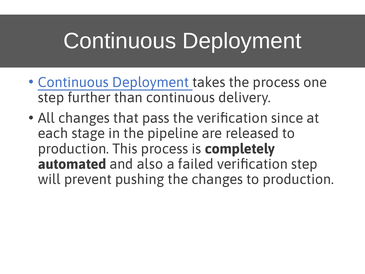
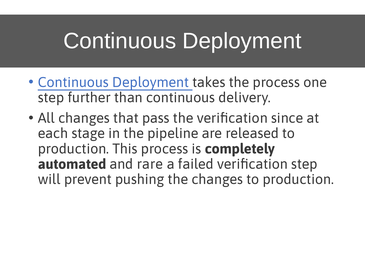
also: also -> rare
